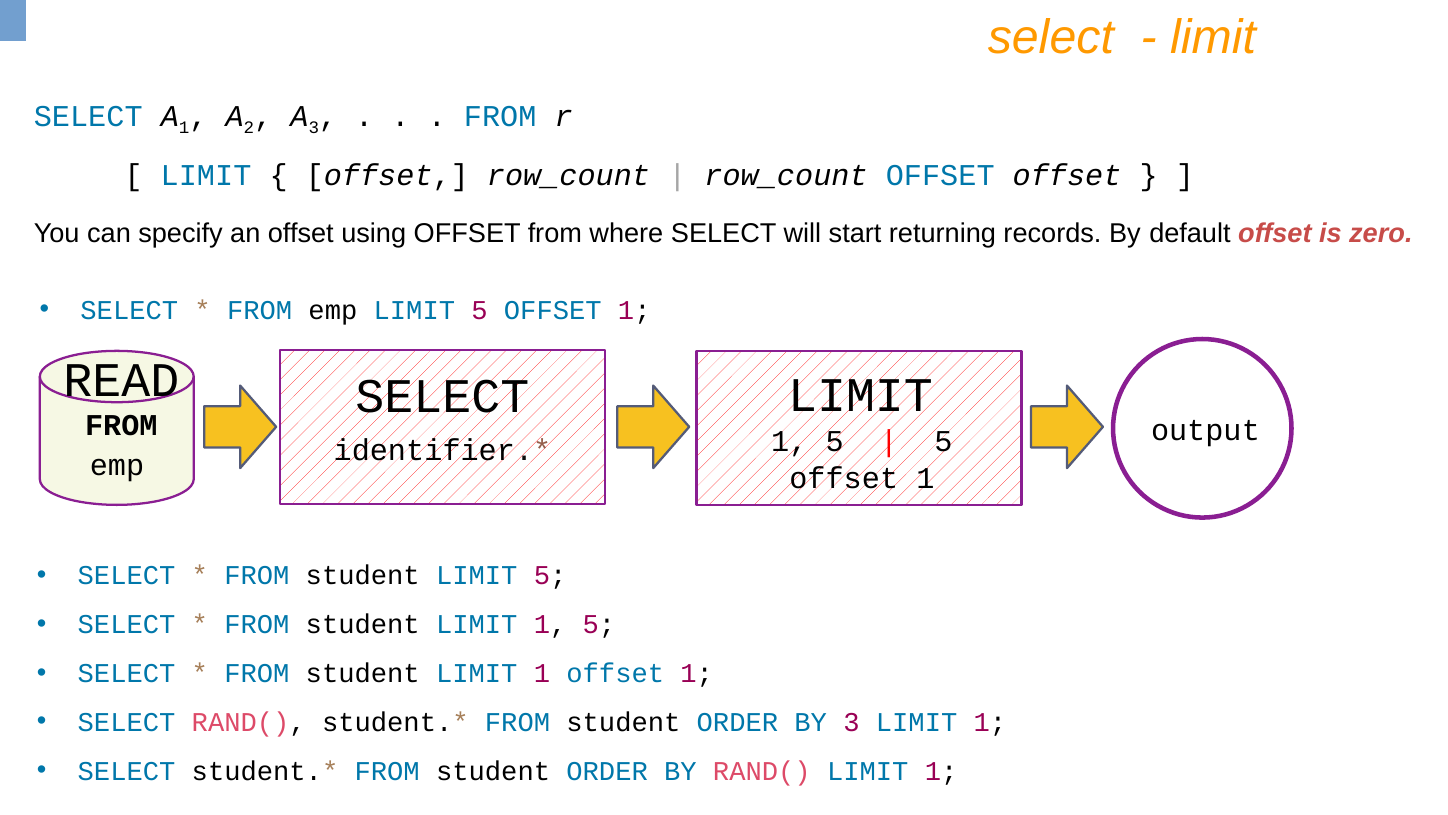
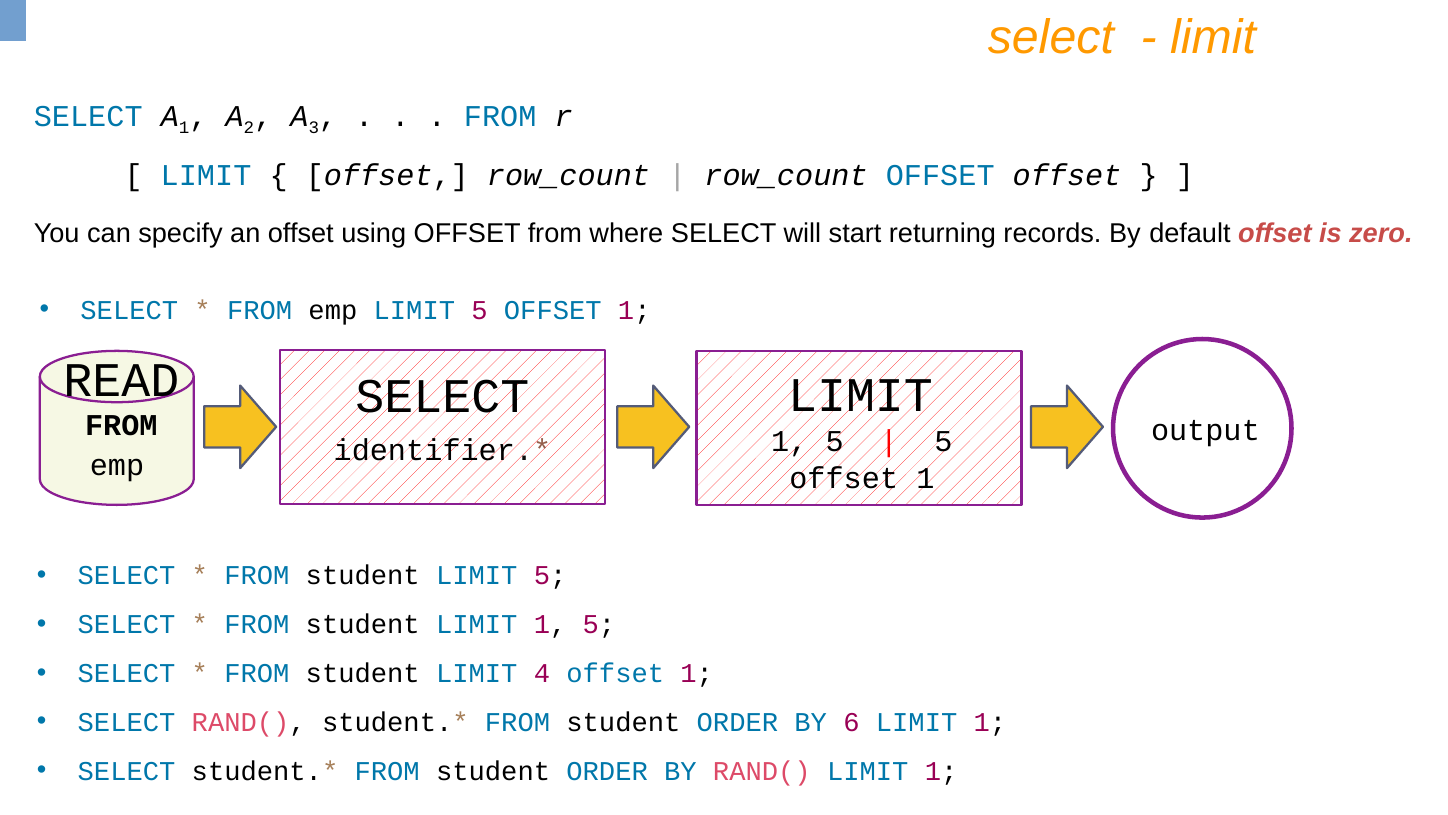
1 at (542, 673): 1 -> 4
BY 3: 3 -> 6
